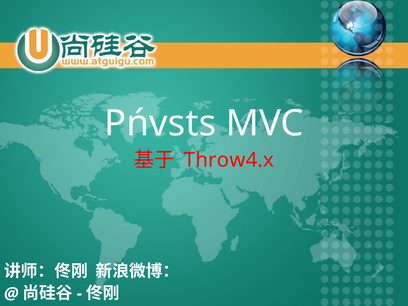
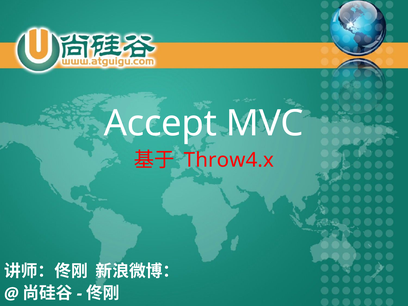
Pńvsts: Pńvsts -> Accept
